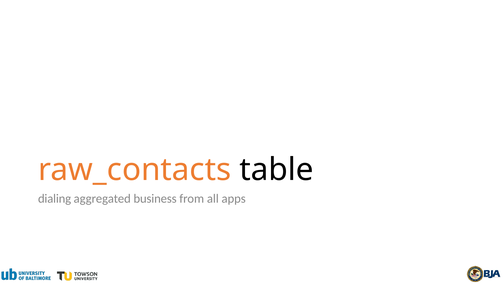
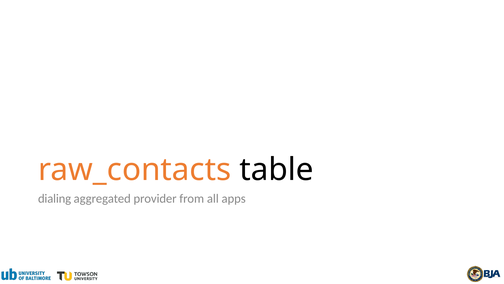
business: business -> provider
